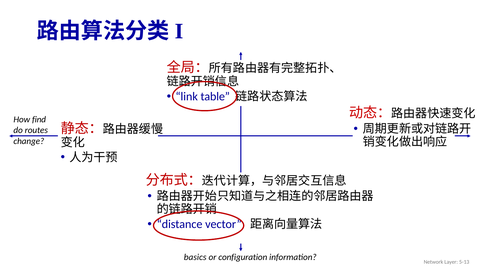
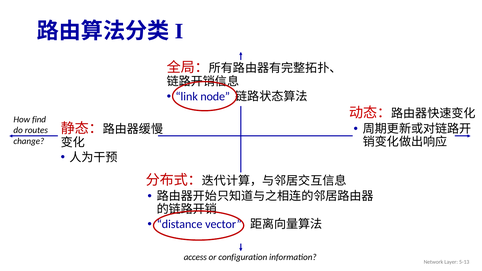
table: table -> node
basics: basics -> access
